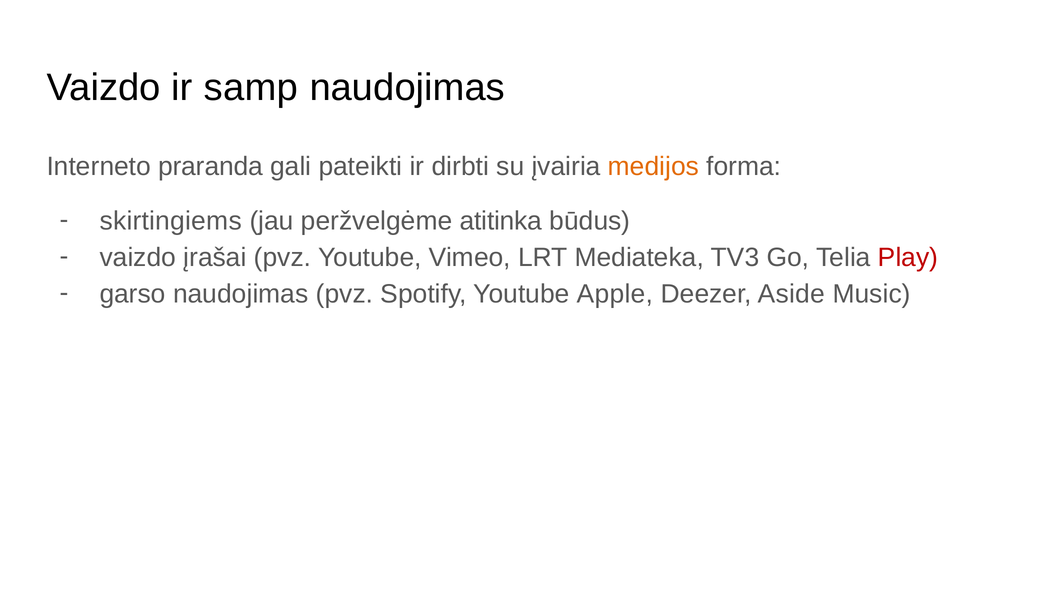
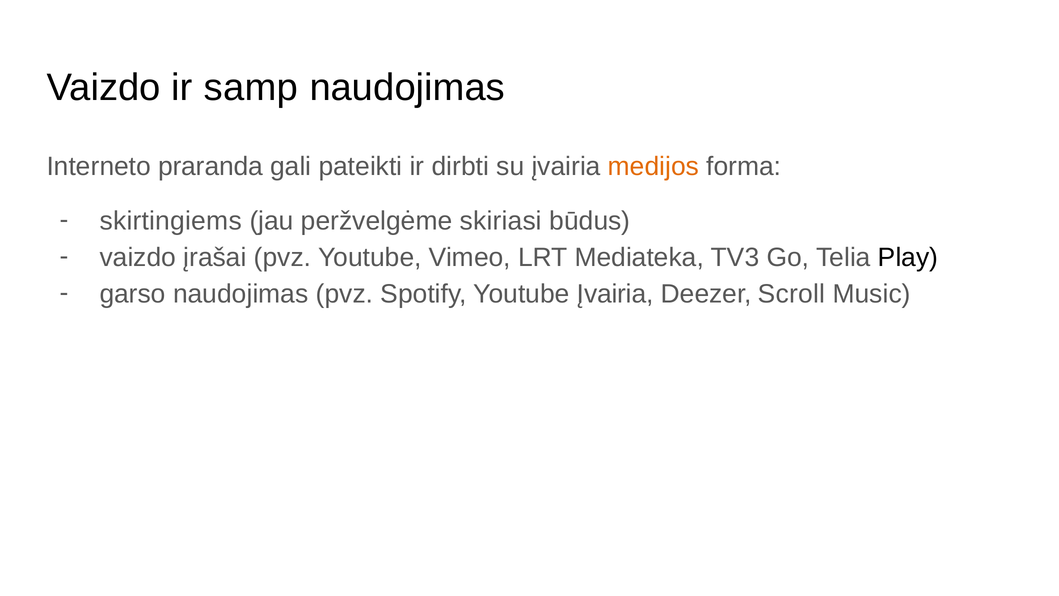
atitinka: atitinka -> skiriasi
Play colour: red -> black
Youtube Apple: Apple -> Įvairia
Aside: Aside -> Scroll
